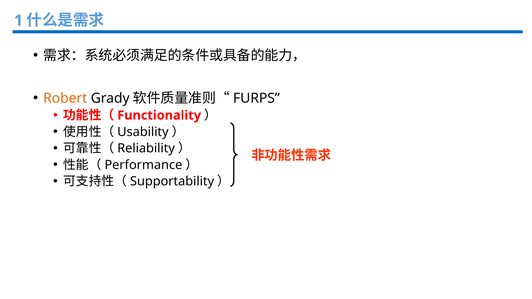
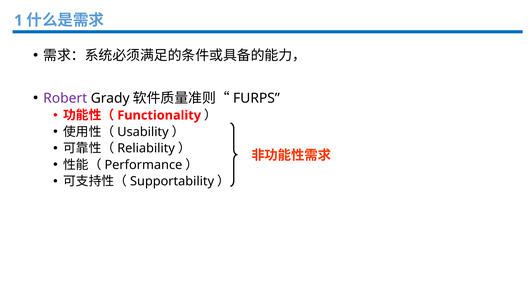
Robert colour: orange -> purple
